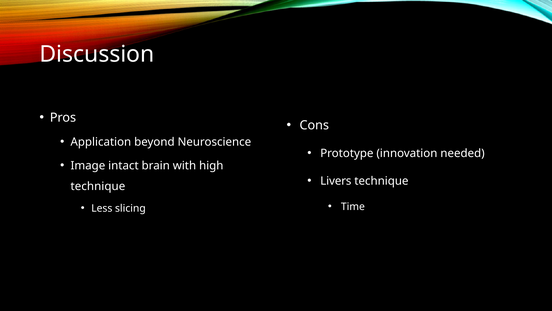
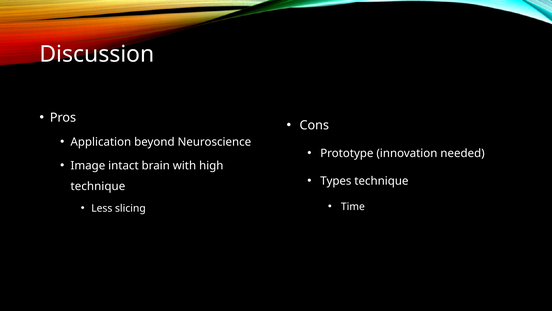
Livers: Livers -> Types
